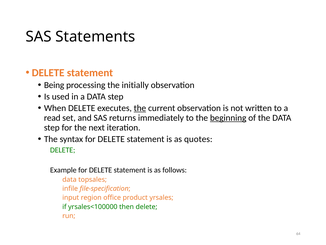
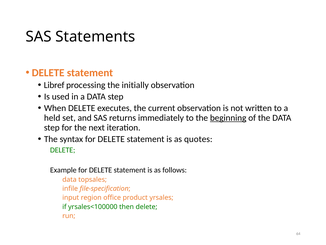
Being: Being -> Libref
the at (140, 108) underline: present -> none
read: read -> held
